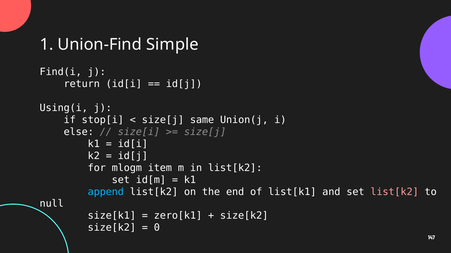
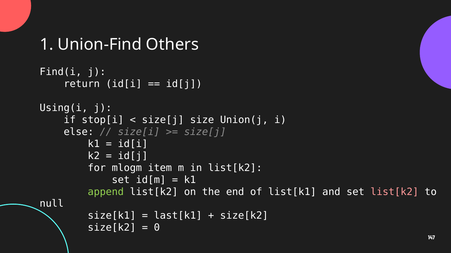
Simple: Simple -> Others
same: same -> size
append colour: light blue -> light green
zero[k1: zero[k1 -> last[k1
